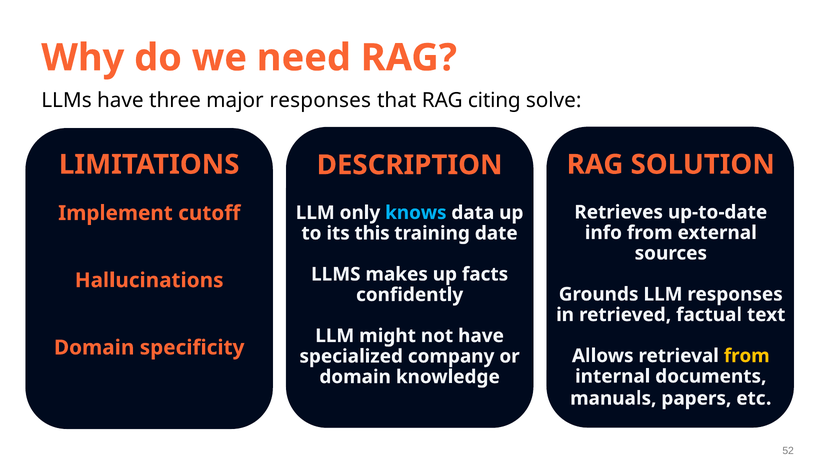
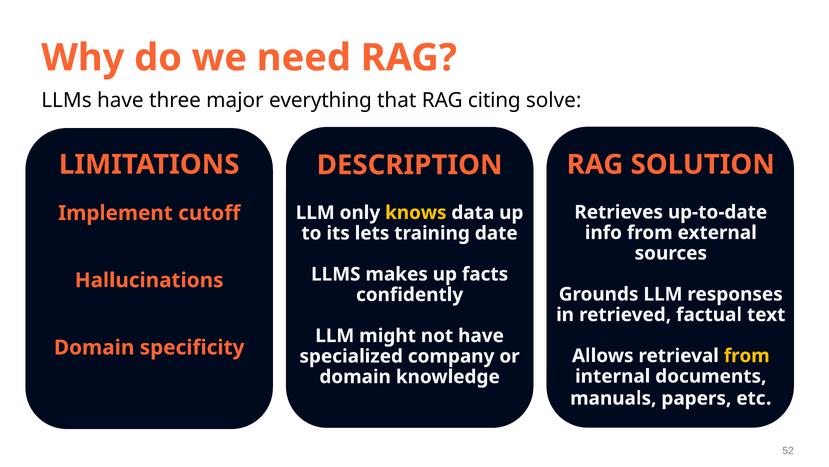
major responses: responses -> everything
knows colour: light blue -> yellow
this: this -> lets
